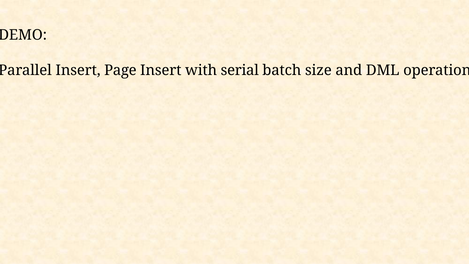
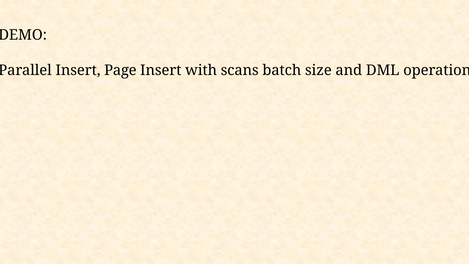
serial: serial -> scans
